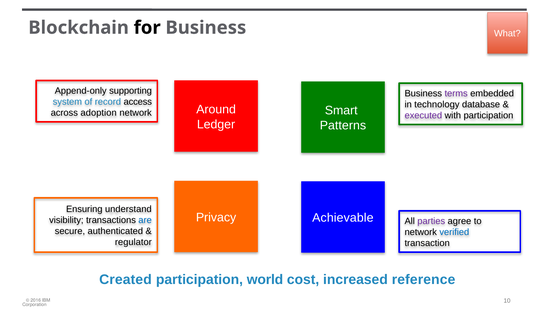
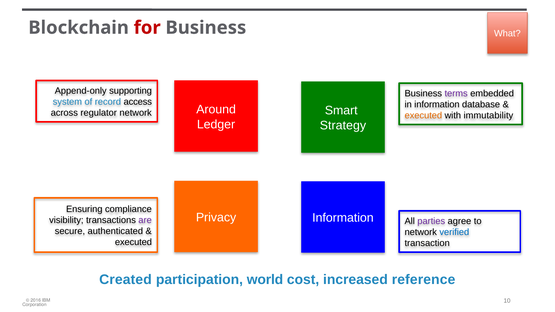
for colour: black -> red
in technology: technology -> information
adoption: adoption -> regulator
executed at (423, 116) colour: purple -> orange
with participation: participation -> immutability
Patterns: Patterns -> Strategy
understand: understand -> compliance
Achievable at (343, 218): Achievable -> Information
are colour: blue -> purple
regulator at (133, 242): regulator -> executed
